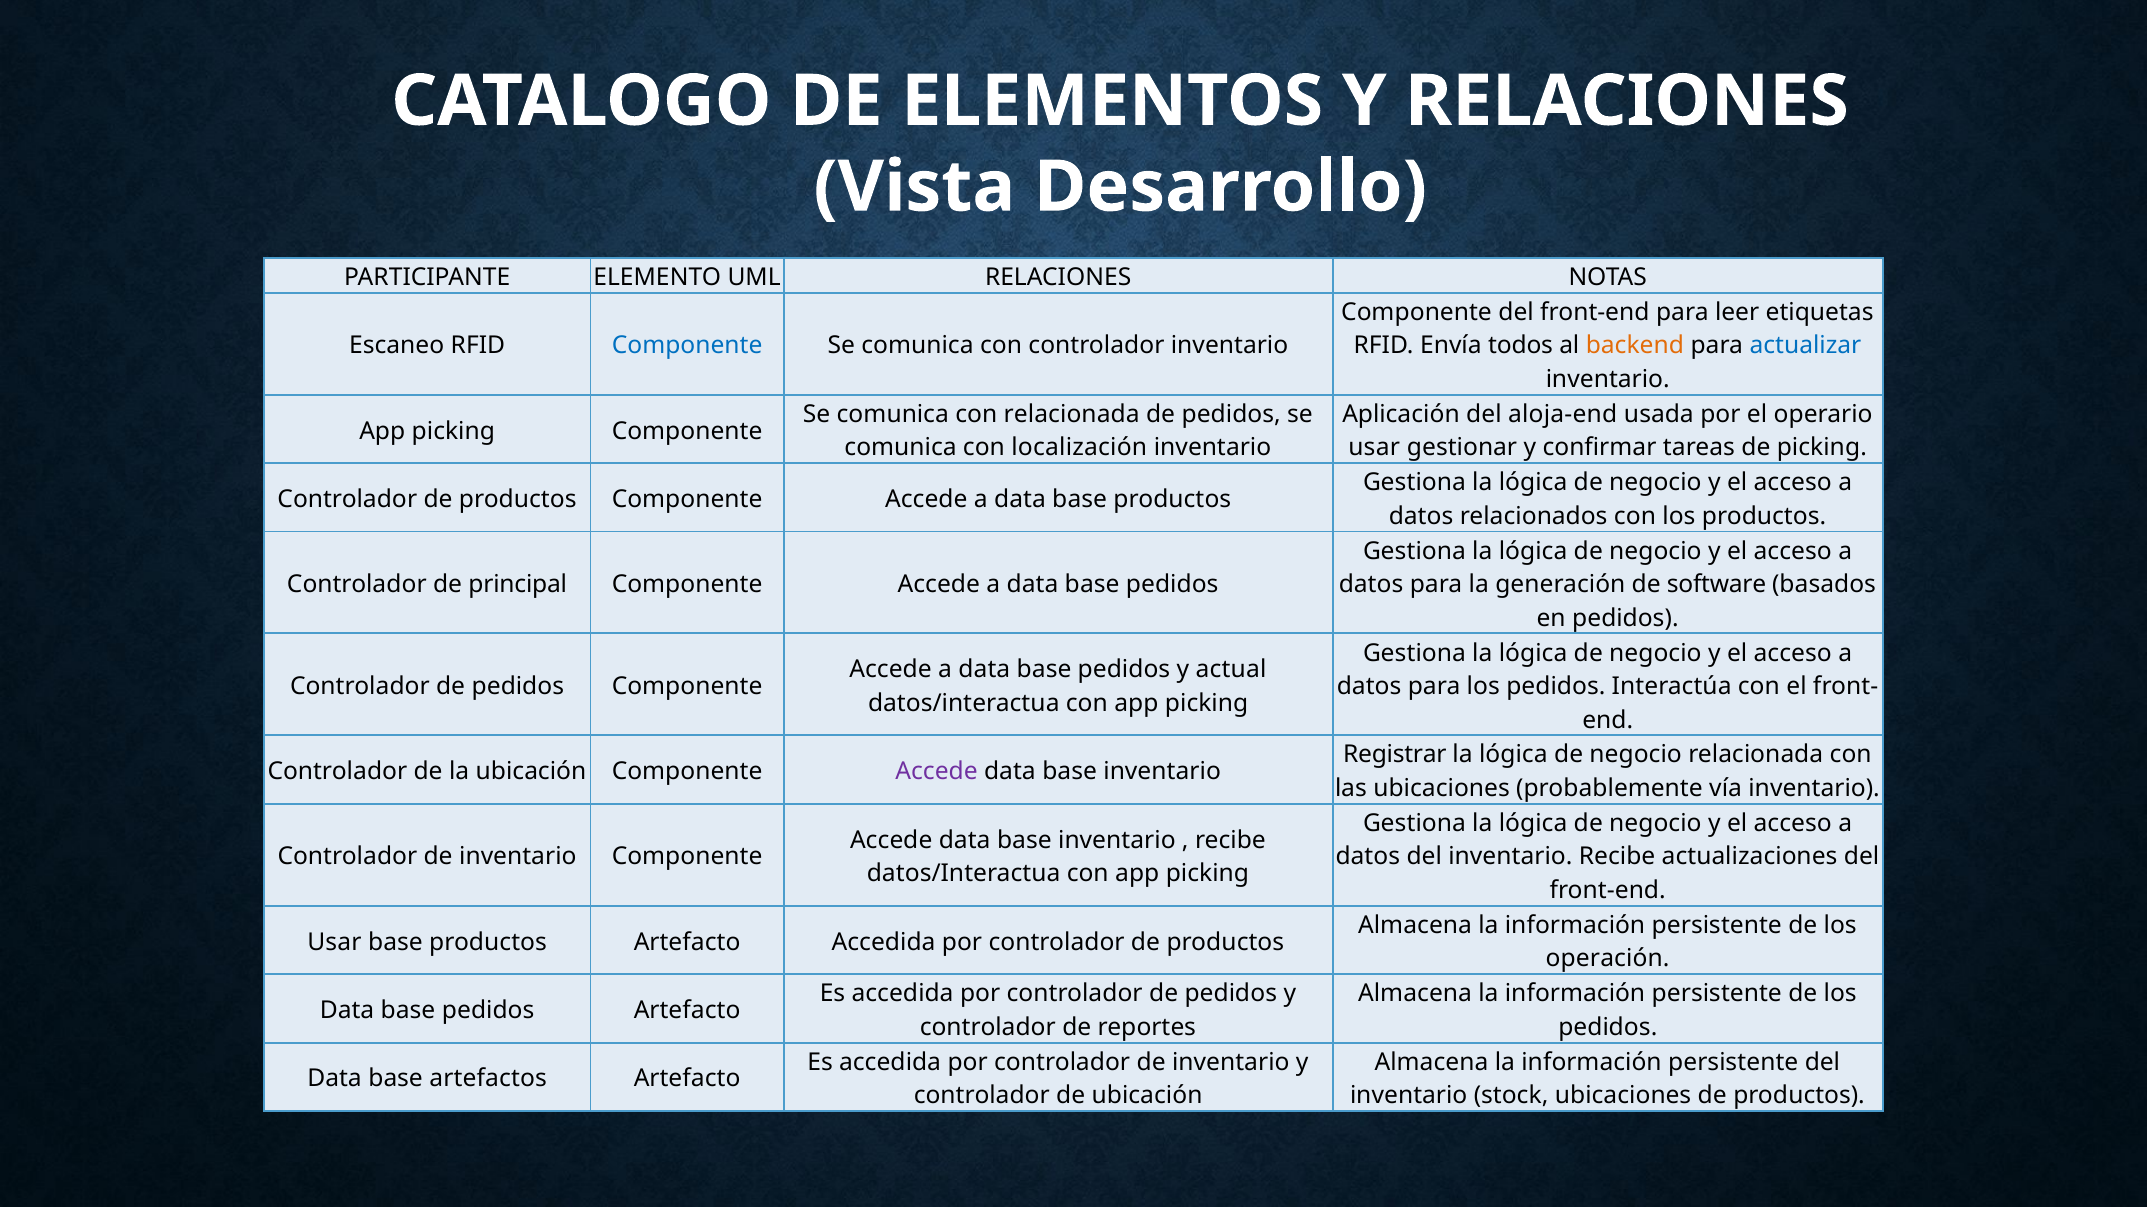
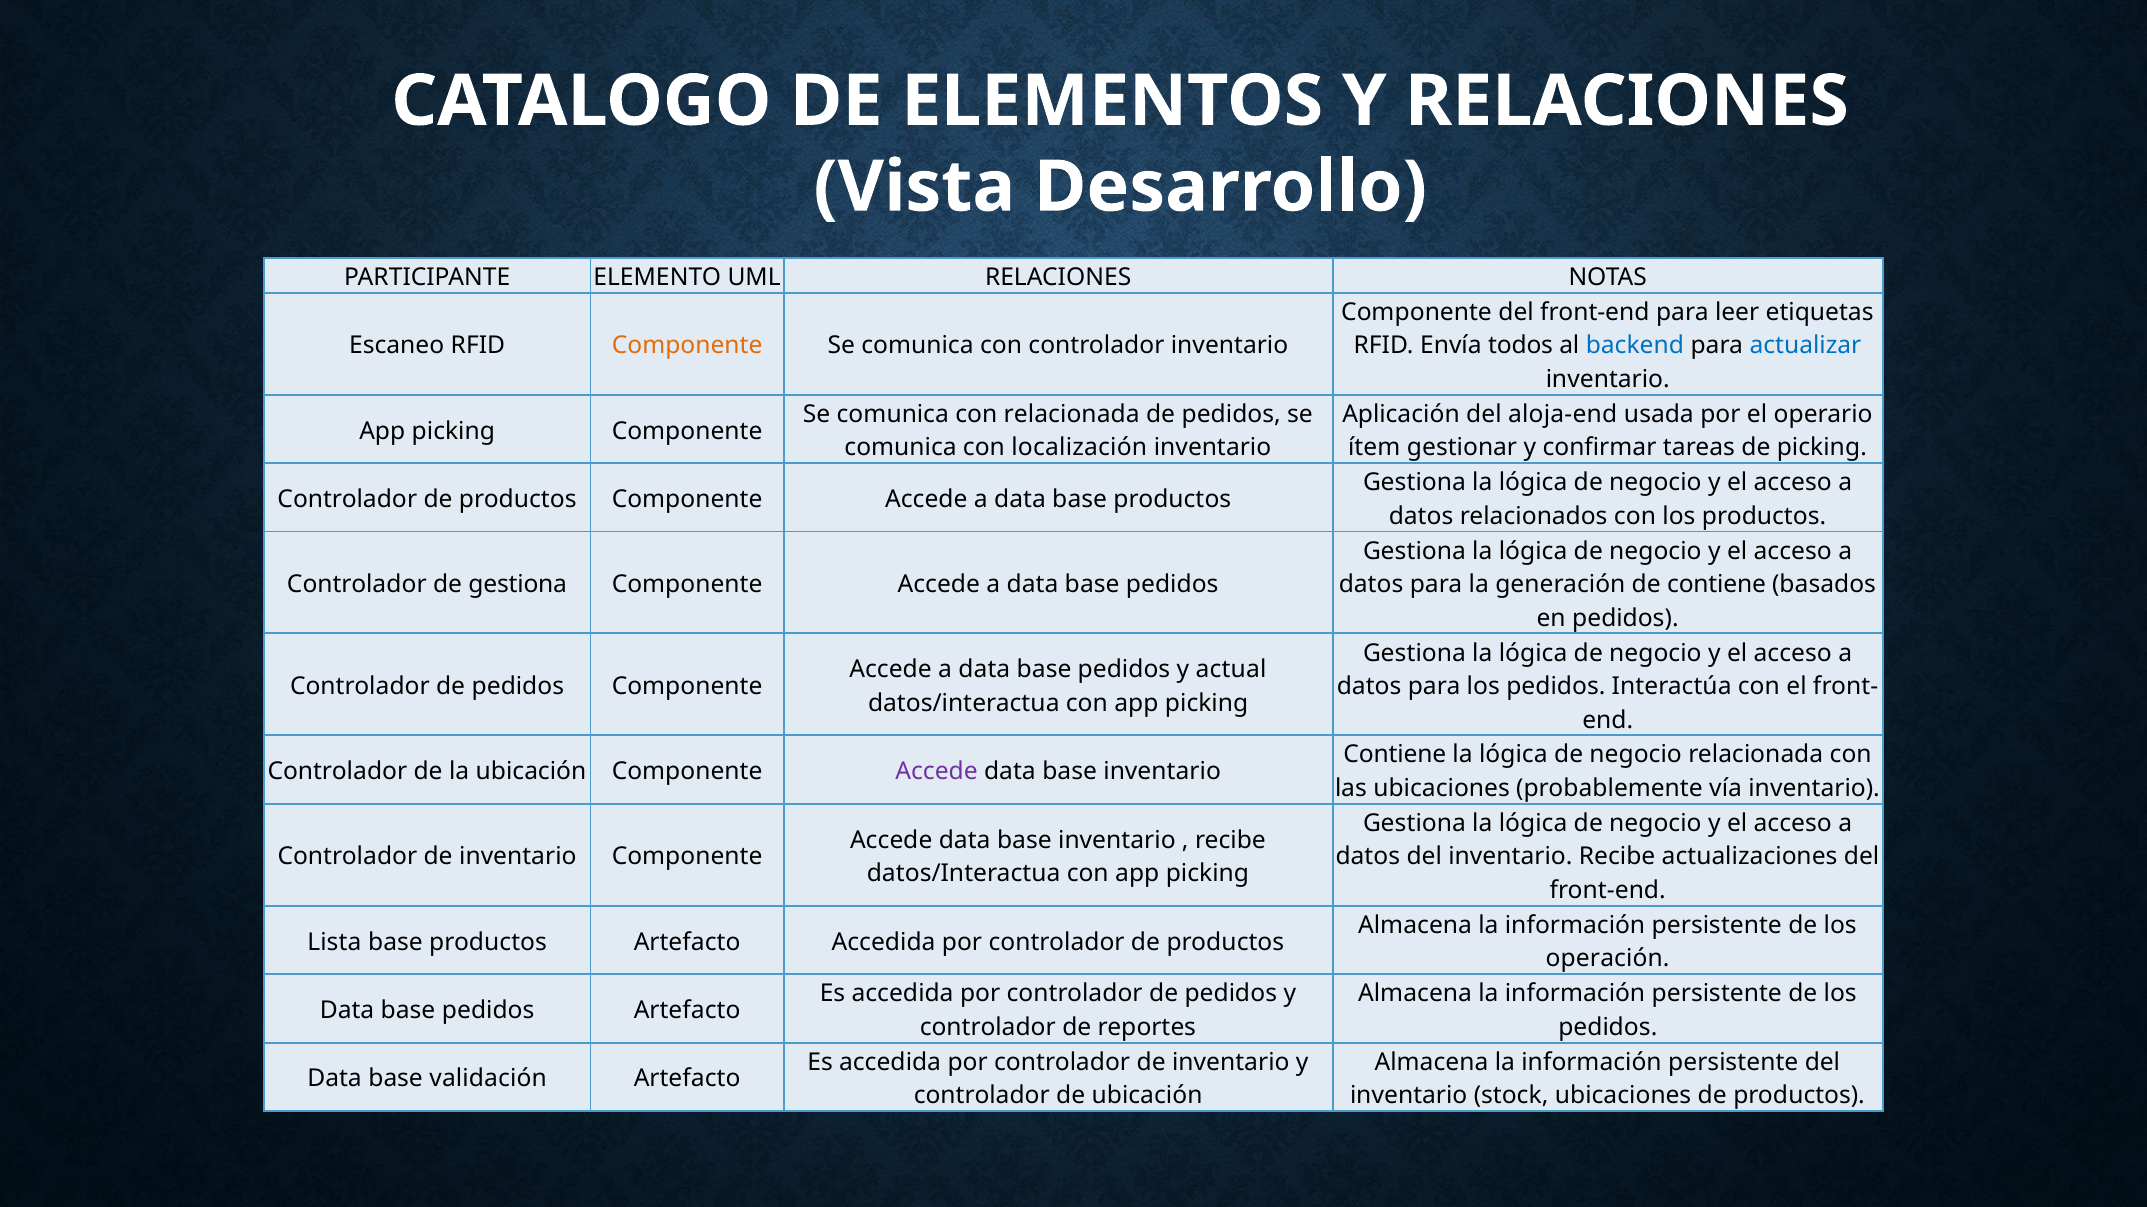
Componente at (687, 346) colour: blue -> orange
backend colour: orange -> blue
usar at (1374, 448): usar -> ítem
de principal: principal -> gestiona
de software: software -> contiene
Registrar at (1395, 755): Registrar -> Contiene
Usar at (334, 943): Usar -> Lista
artefactos: artefactos -> validación
